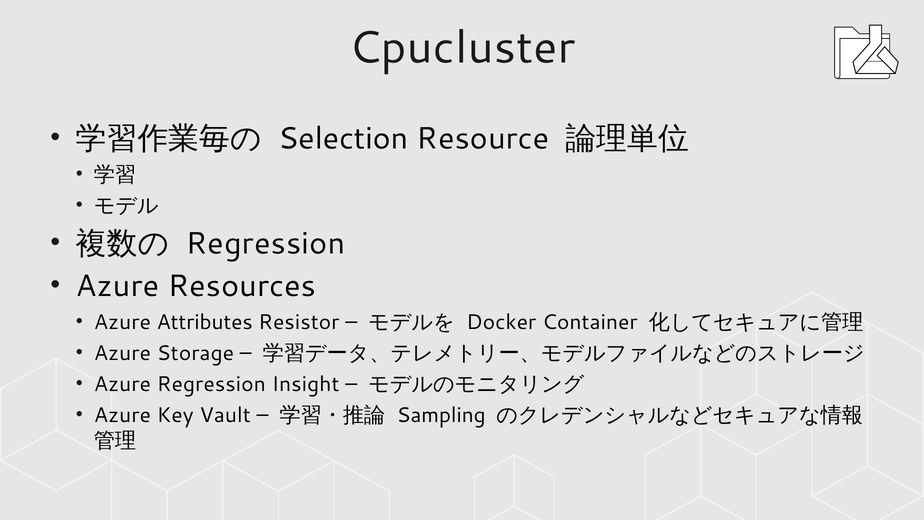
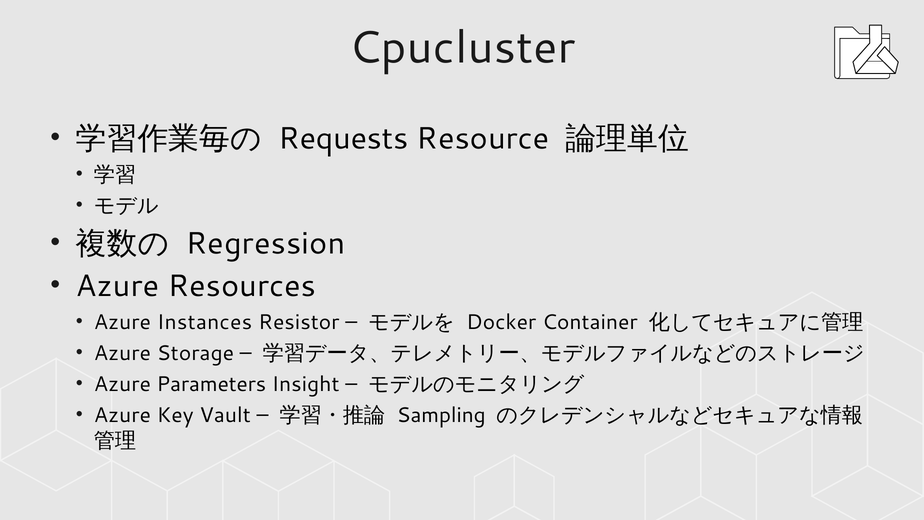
Selection: Selection -> Requests
Attributes: Attributes -> Instances
Azure Regression: Regression -> Parameters
